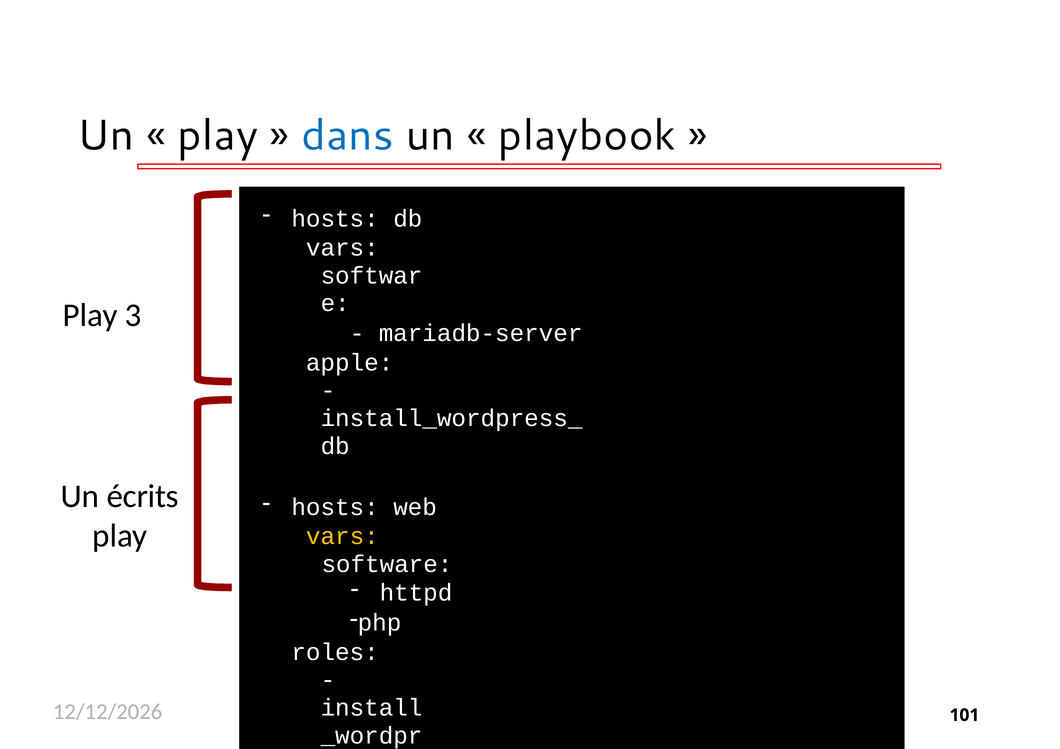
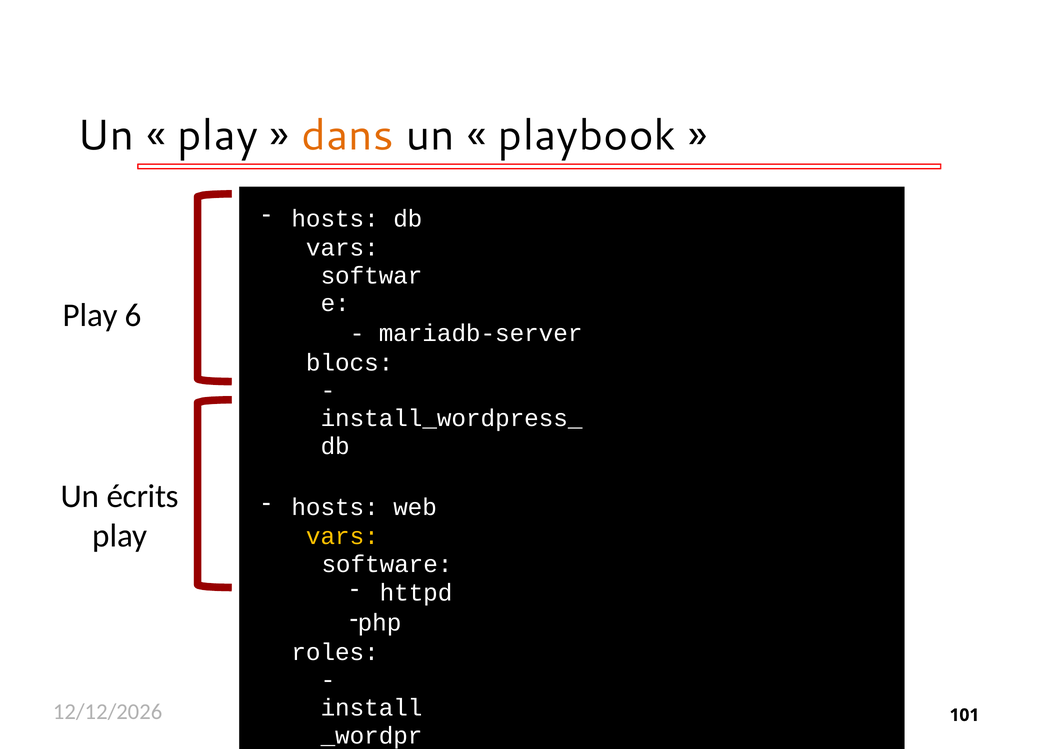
dans colour: blue -> orange
3: 3 -> 6
apple: apple -> blocs
